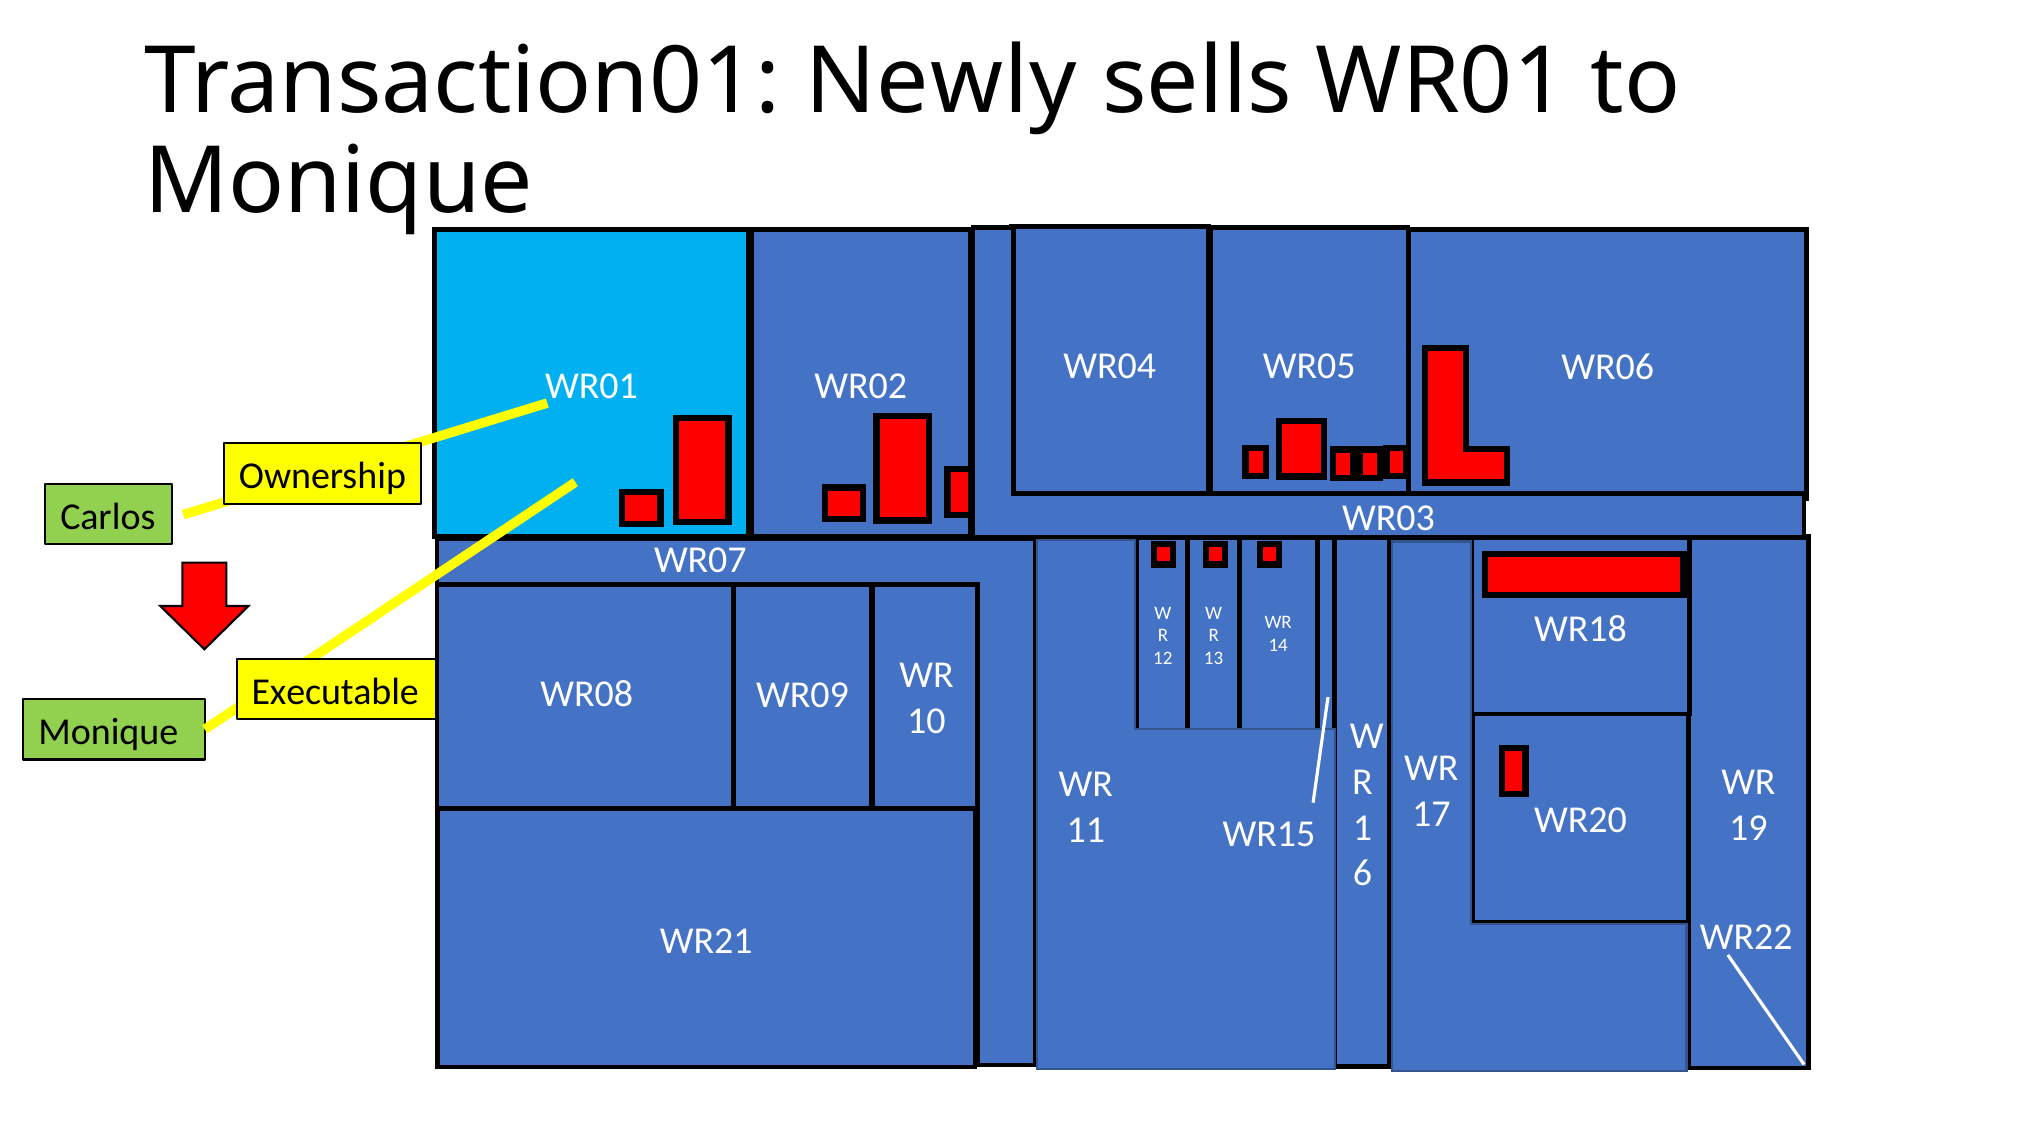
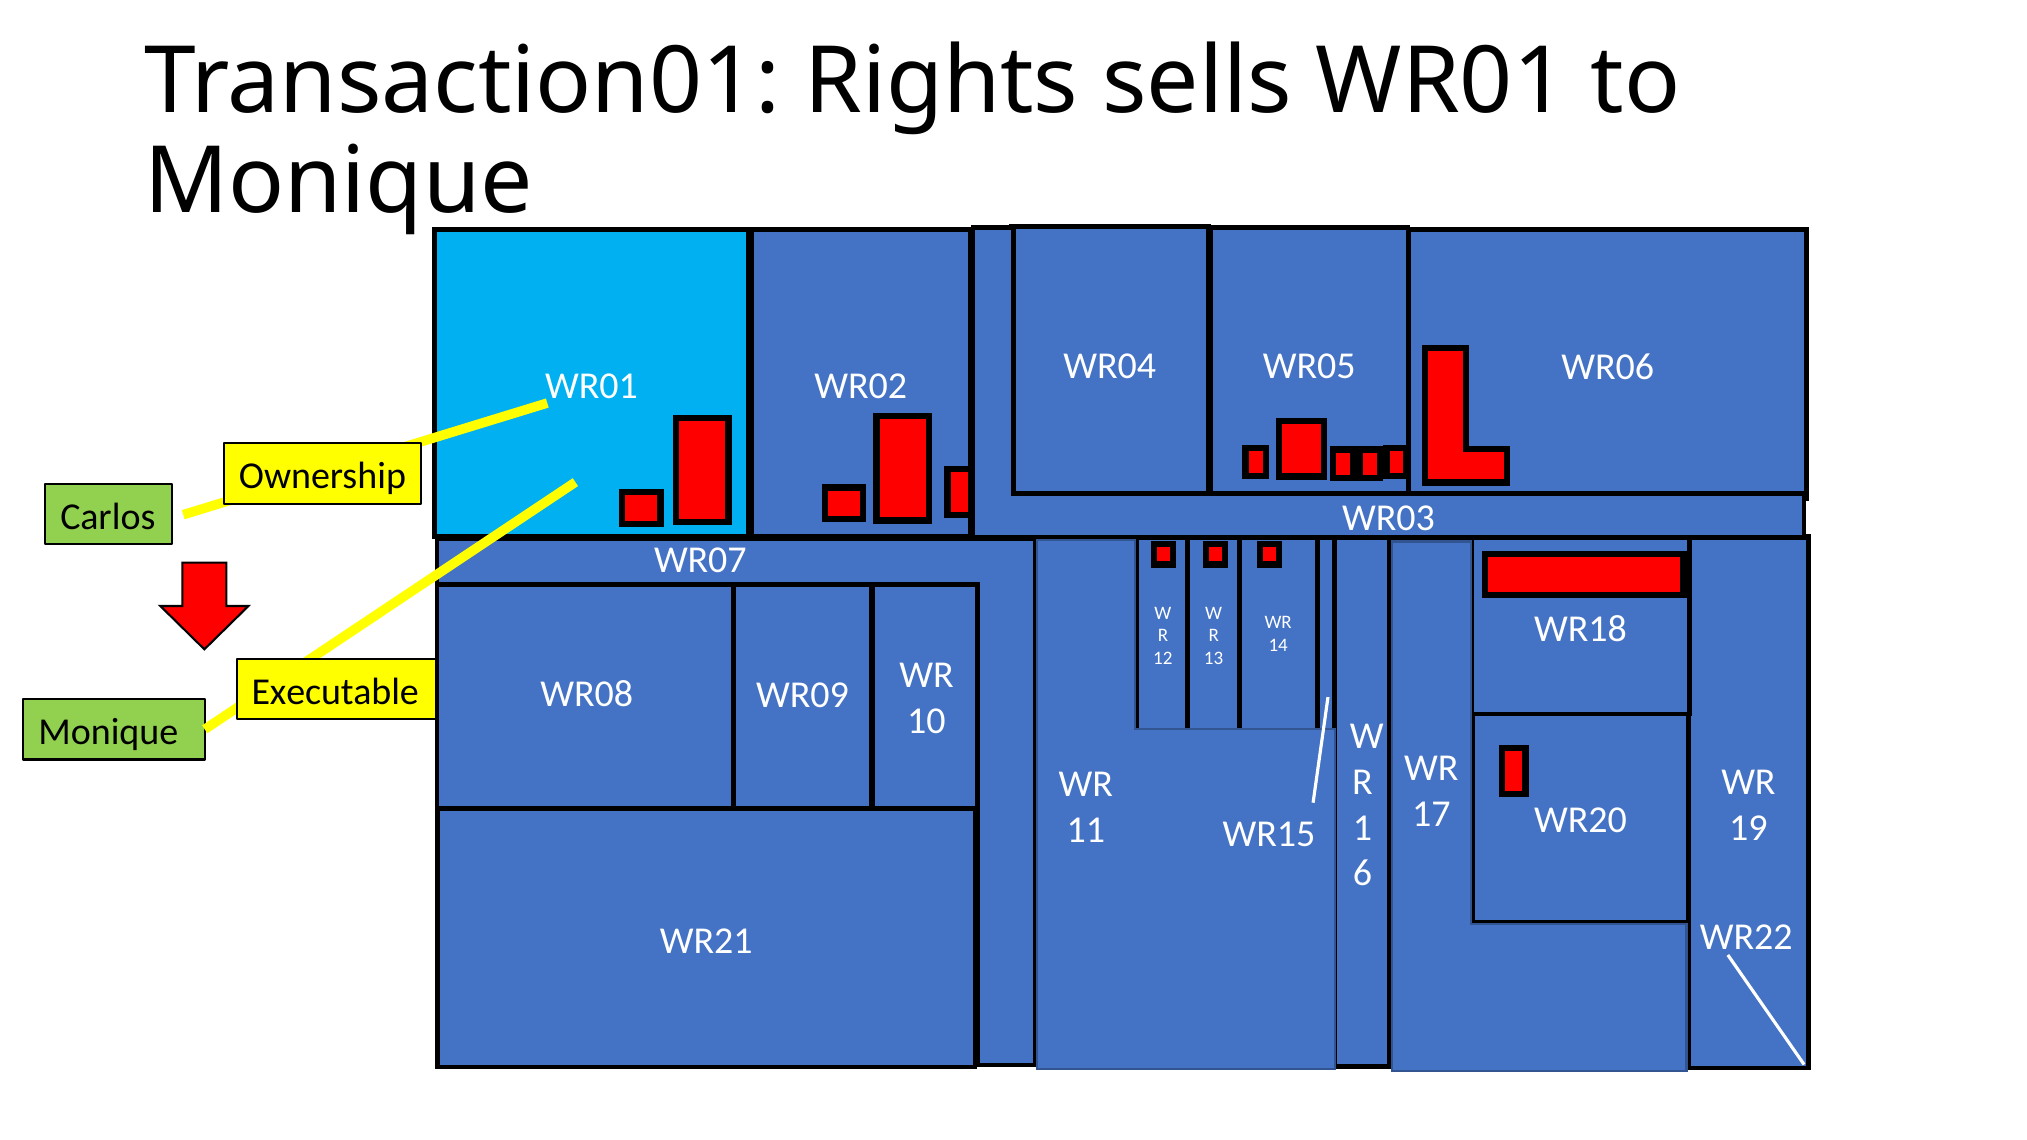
Newly: Newly -> Rights
